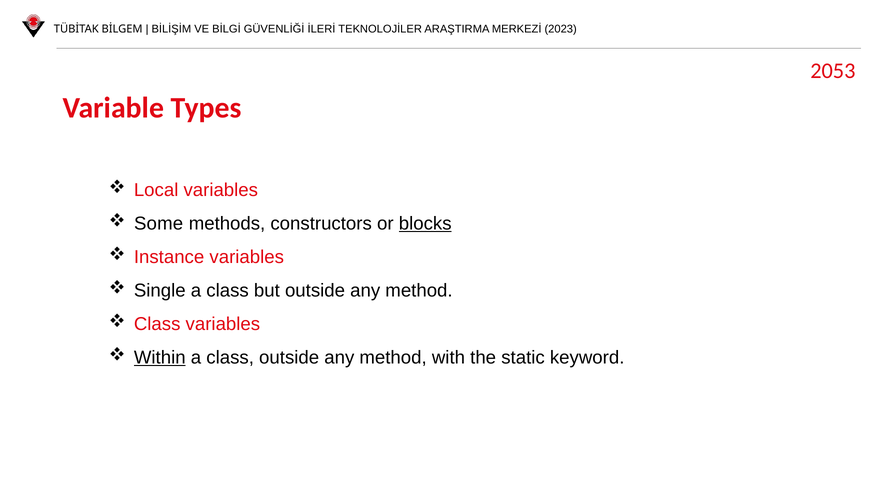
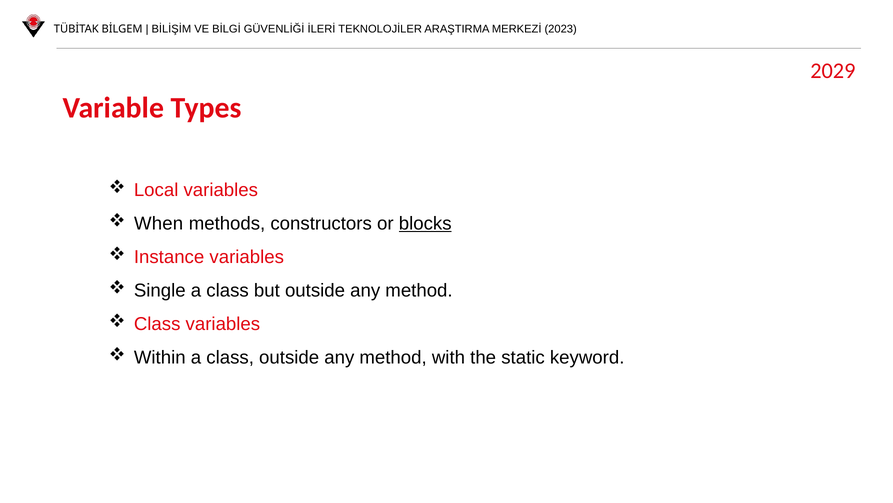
2053: 2053 -> 2029
Some: Some -> When
Within underline: present -> none
